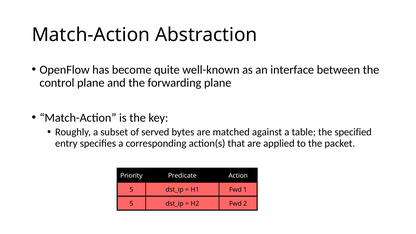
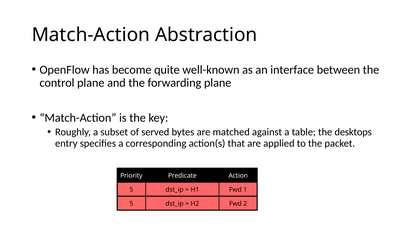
specified: specified -> desktops
